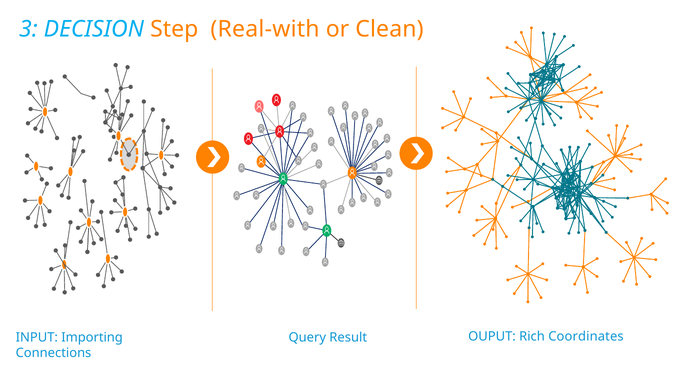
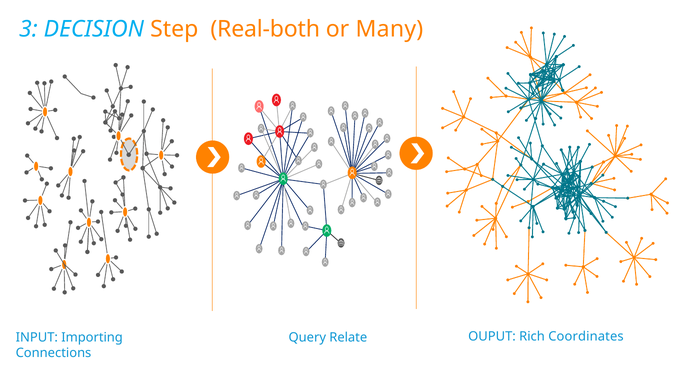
Real-with: Real-with -> Real-both
Clean: Clean -> Many
Result: Result -> Relate
